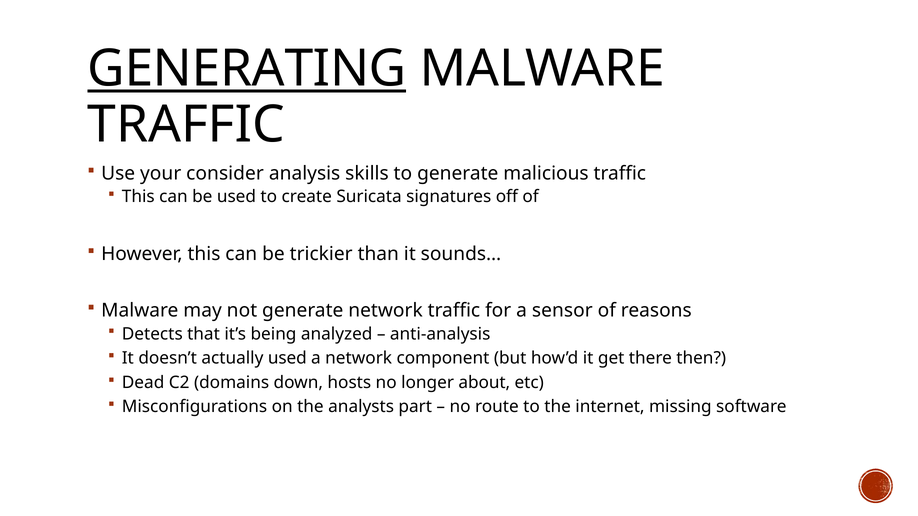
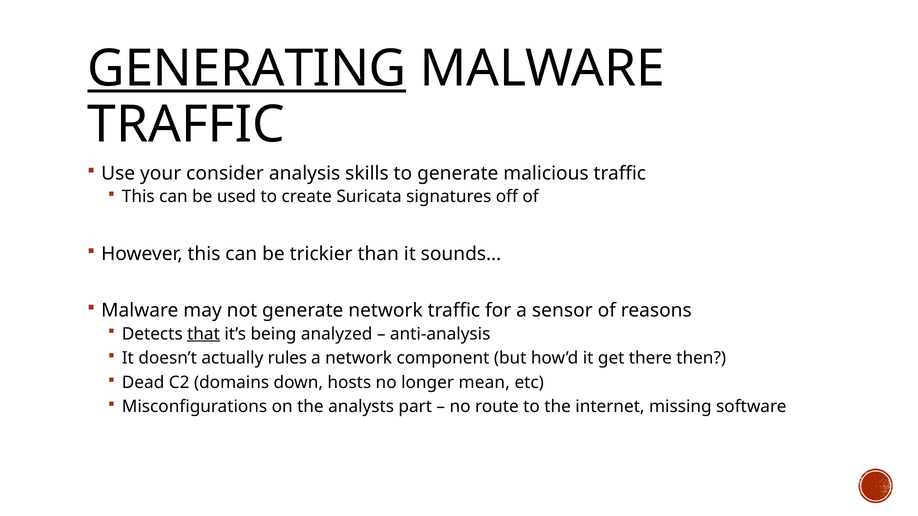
that underline: none -> present
actually used: used -> rules
about: about -> mean
